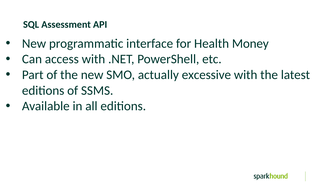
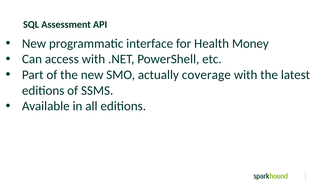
excessive: excessive -> coverage
